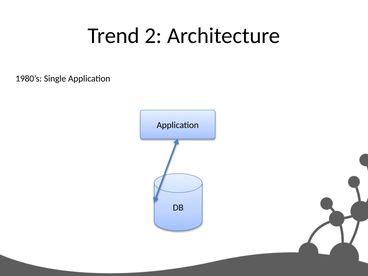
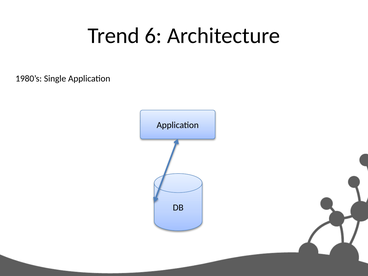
2: 2 -> 6
